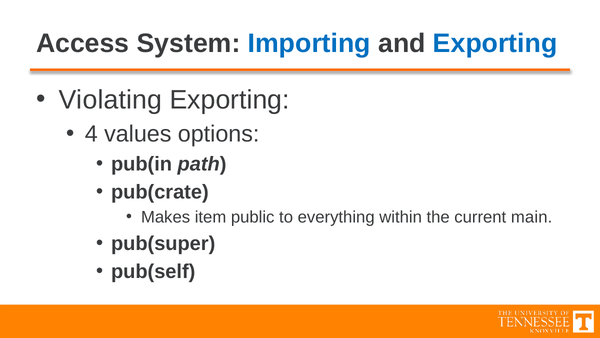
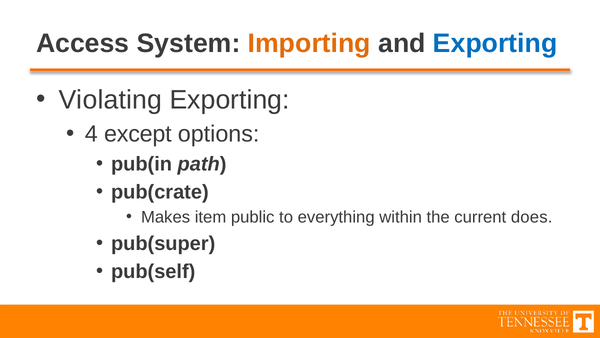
Importing colour: blue -> orange
values: values -> except
main: main -> does
